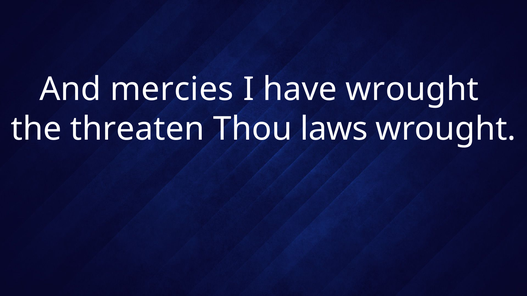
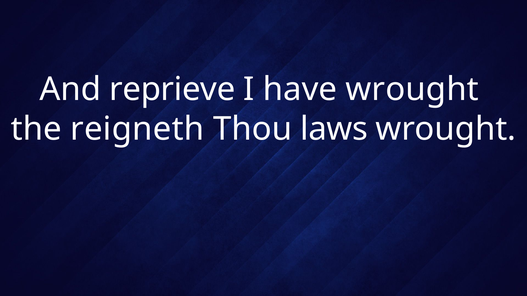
mercies: mercies -> reprieve
threaten: threaten -> reigneth
